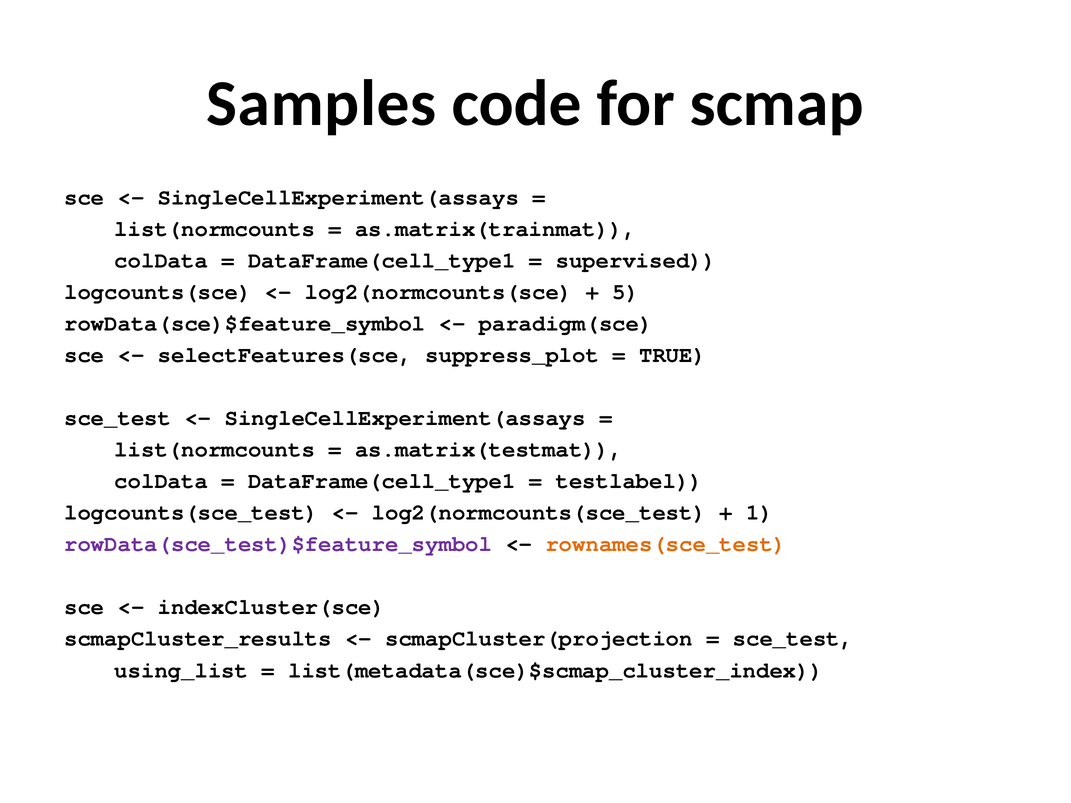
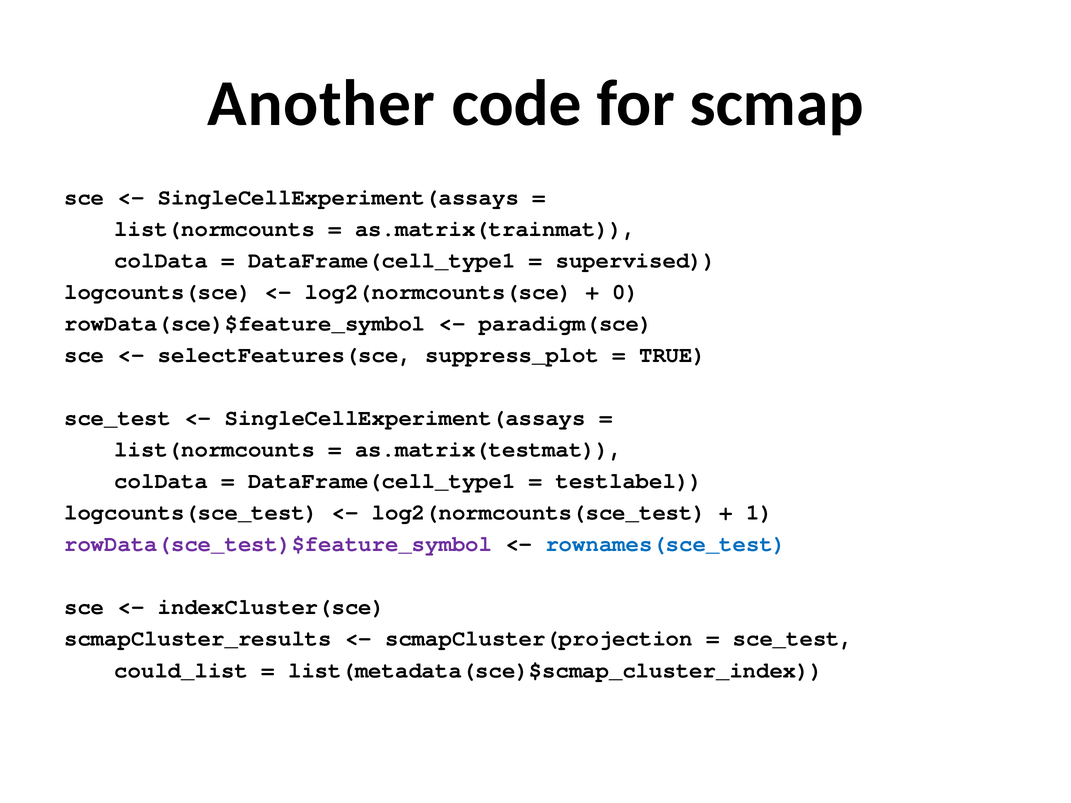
Samples: Samples -> Another
5: 5 -> 0
rownames(sce_test colour: orange -> blue
using_list: using_list -> could_list
